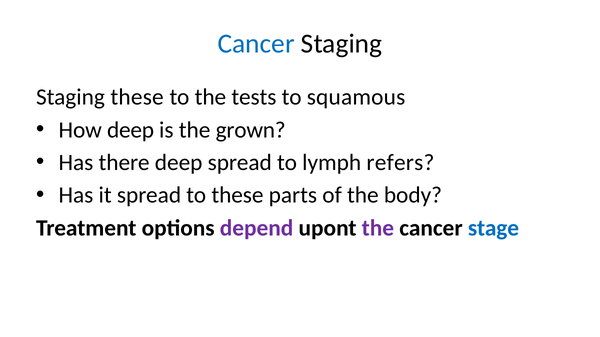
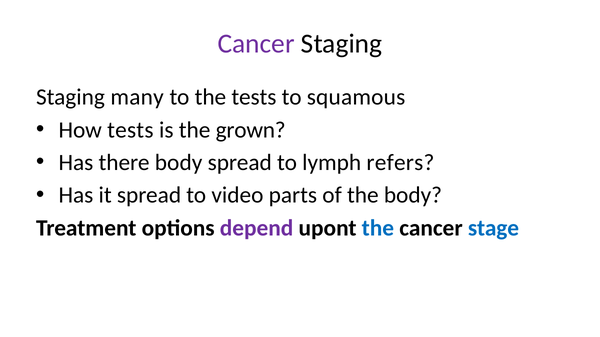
Cancer at (256, 44) colour: blue -> purple
Staging these: these -> many
How deep: deep -> tests
there deep: deep -> body
to these: these -> video
the at (378, 228) colour: purple -> blue
